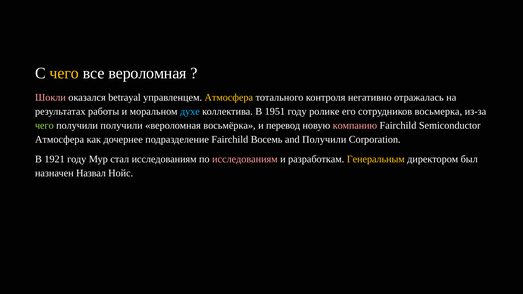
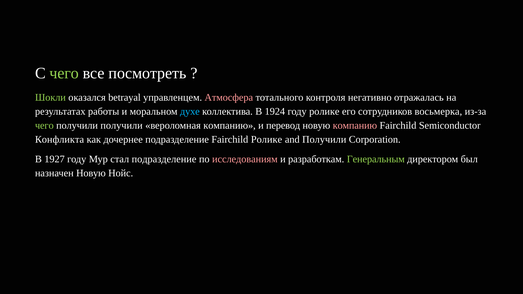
чего at (64, 73) colour: yellow -> light green
все вероломная: вероломная -> посмотреть
Шокли colour: pink -> light green
Атмосфера at (229, 97) colour: yellow -> pink
1951: 1951 -> 1924
вероломная восьмёрка: восьмёрка -> компанию
Атмосфера at (60, 139): Атмосфера -> Конфликта
Fairchild Восемь: Восемь -> Ролике
1921: 1921 -> 1927
стал исследованиям: исследованиям -> подразделение
Генеральным colour: yellow -> light green
назначен Назвал: Назвал -> Новую
